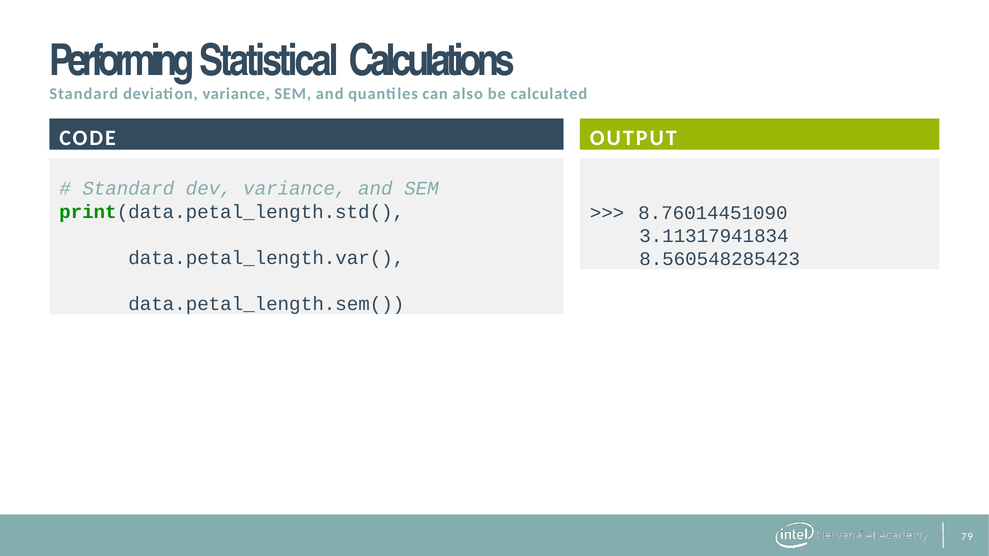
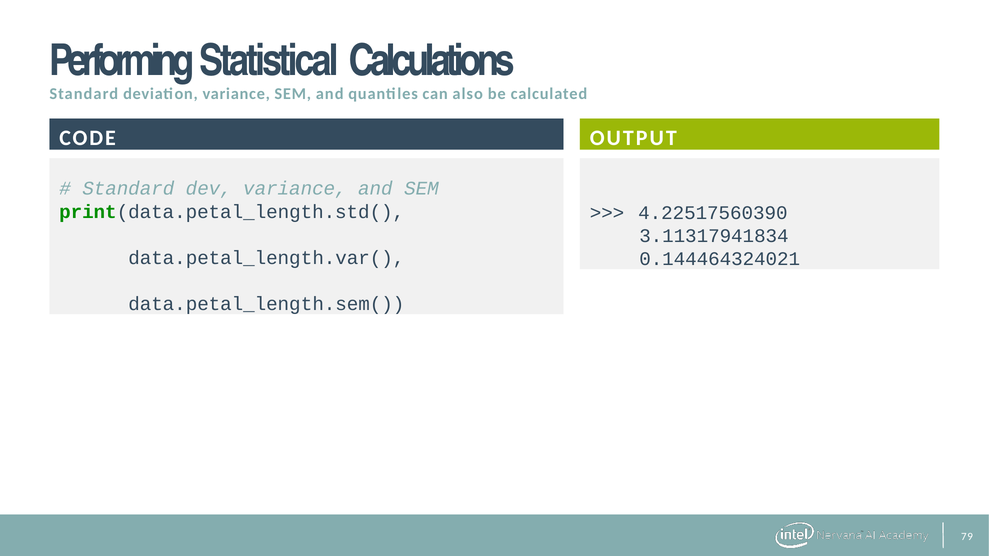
8.76014451090: 8.76014451090 -> 4.22517560390
8.560548285423: 8.560548285423 -> 0.144464324021
